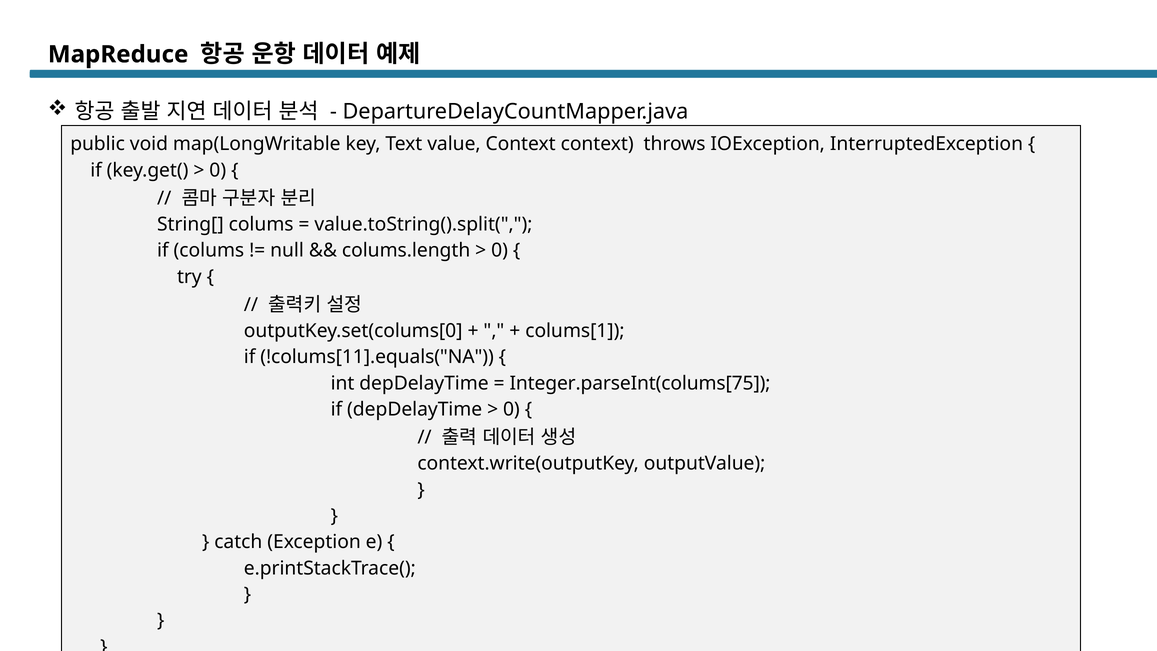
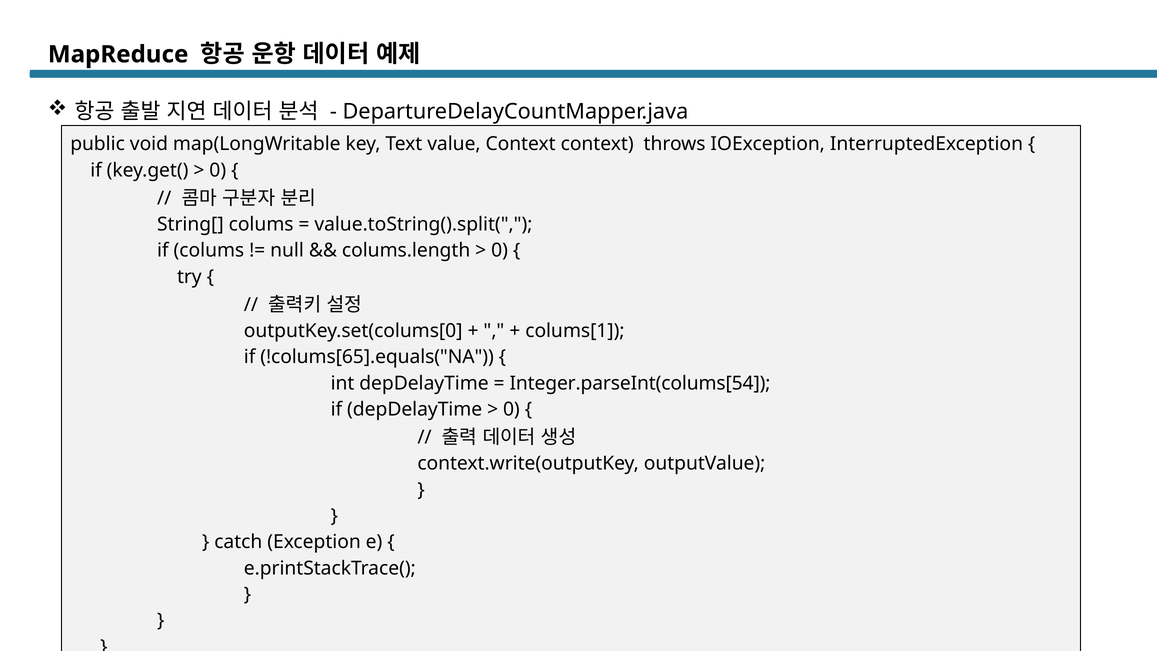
!colums[11].equals("NA: !colums[11].equals("NA -> !colums[65].equals("NA
Integer.parseInt(colums[75: Integer.parseInt(colums[75 -> Integer.parseInt(colums[54
